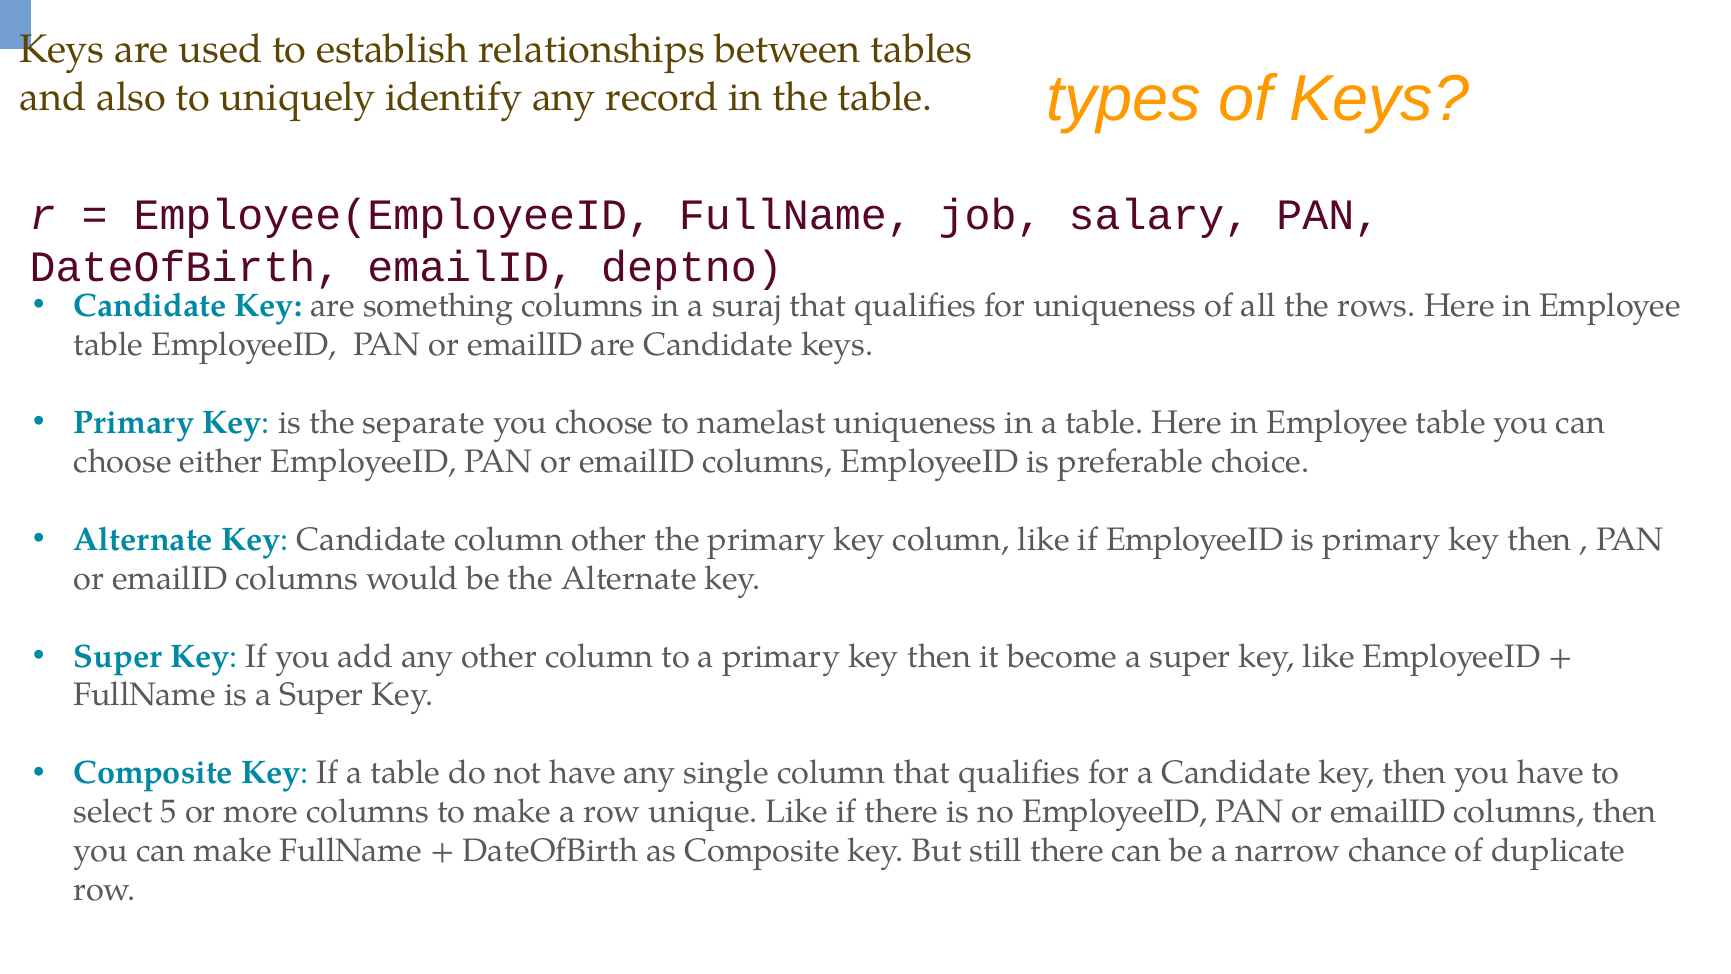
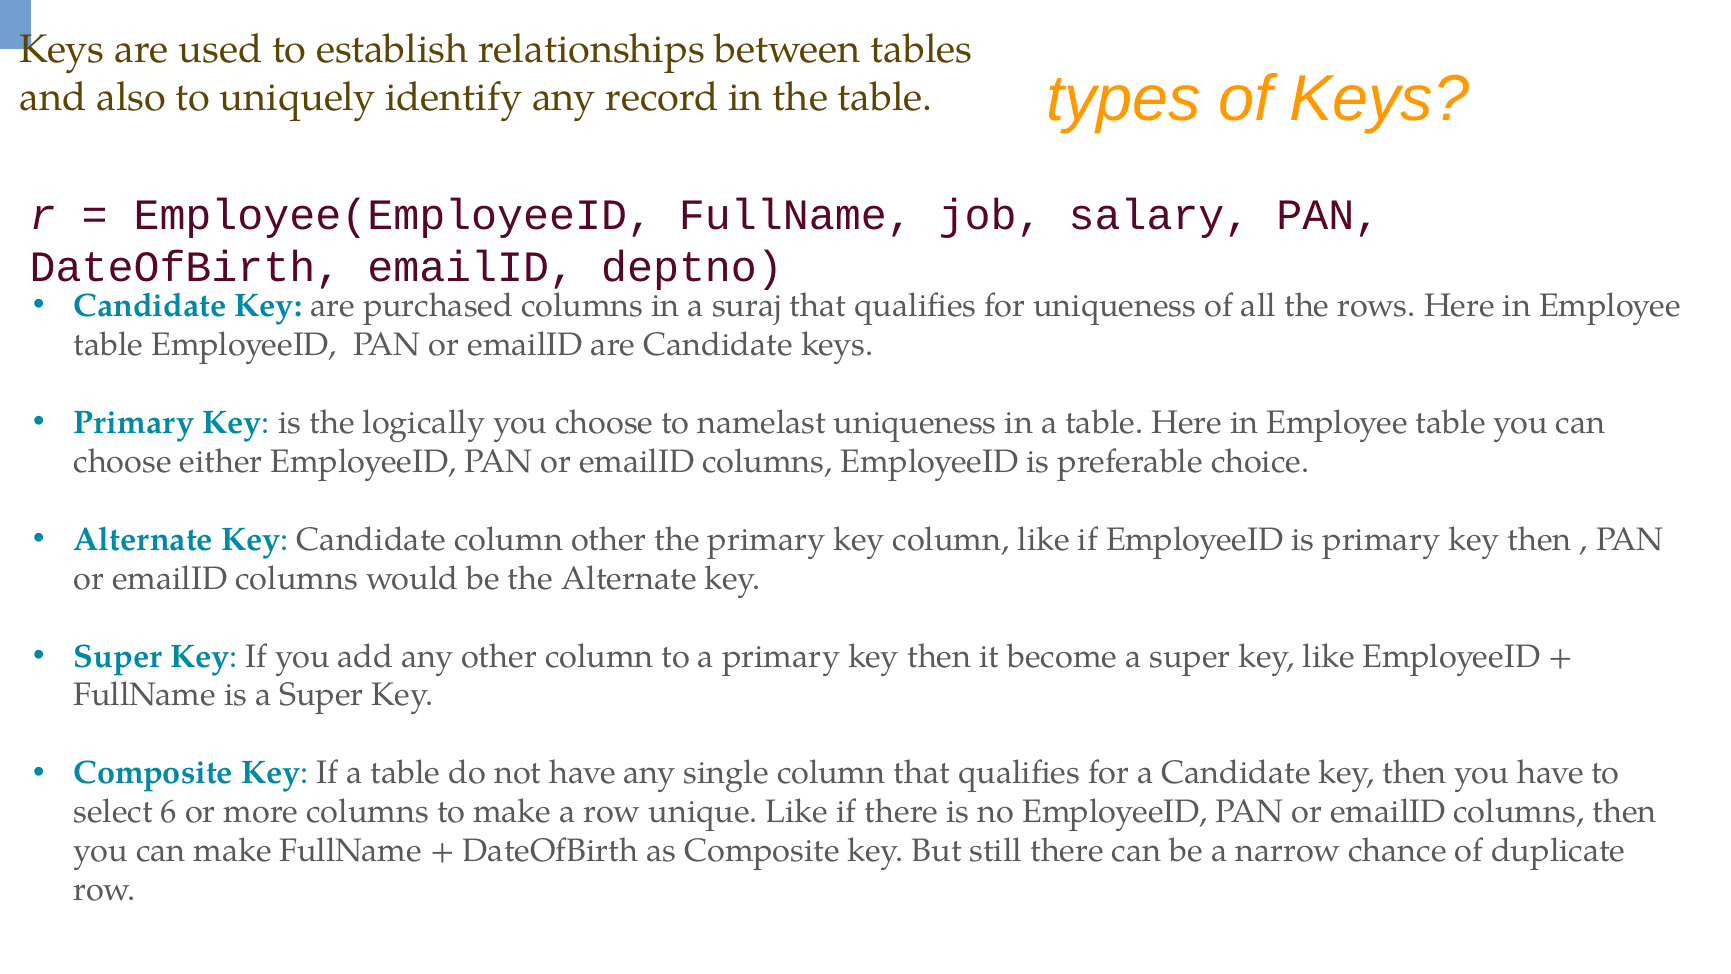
something: something -> purchased
separate: separate -> logically
5: 5 -> 6
